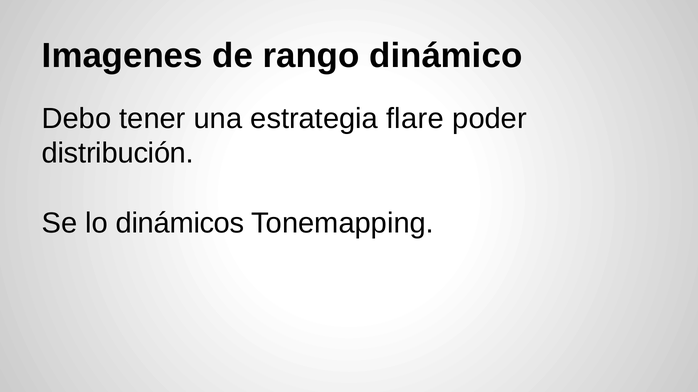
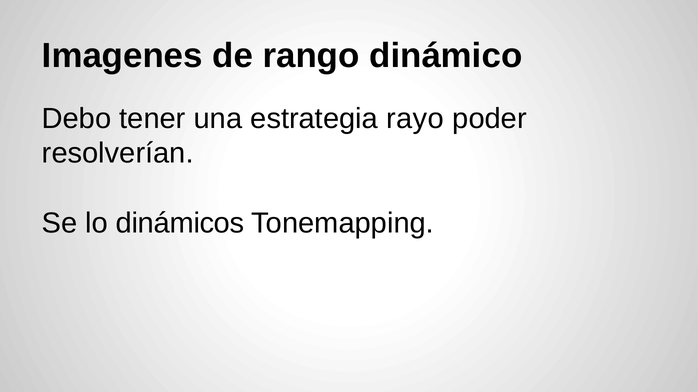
flare: flare -> rayo
distribución: distribución -> resolverían
